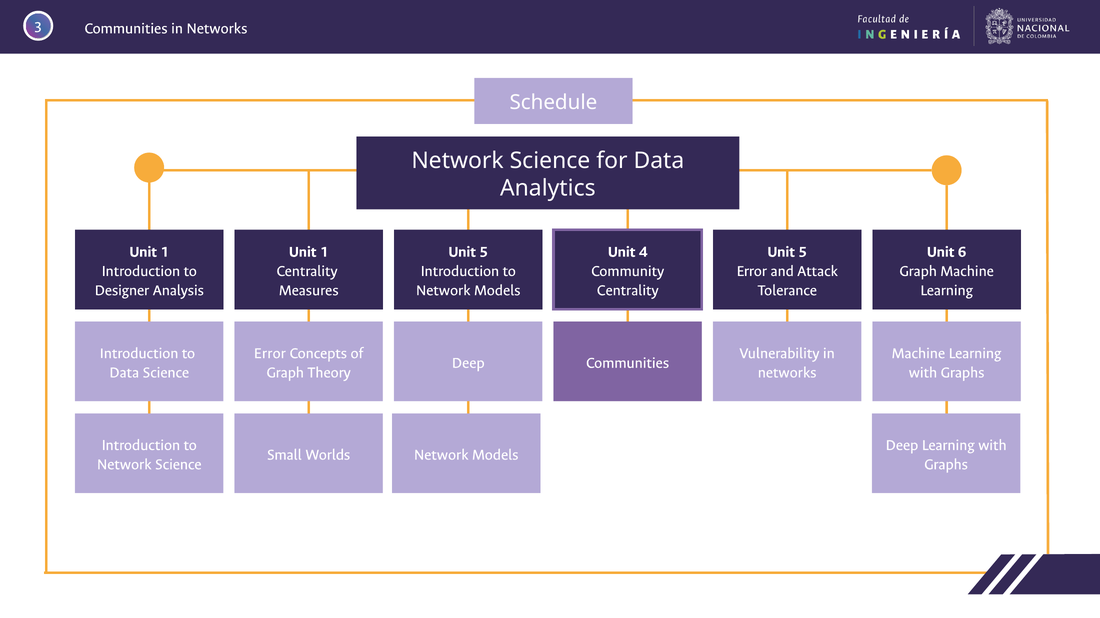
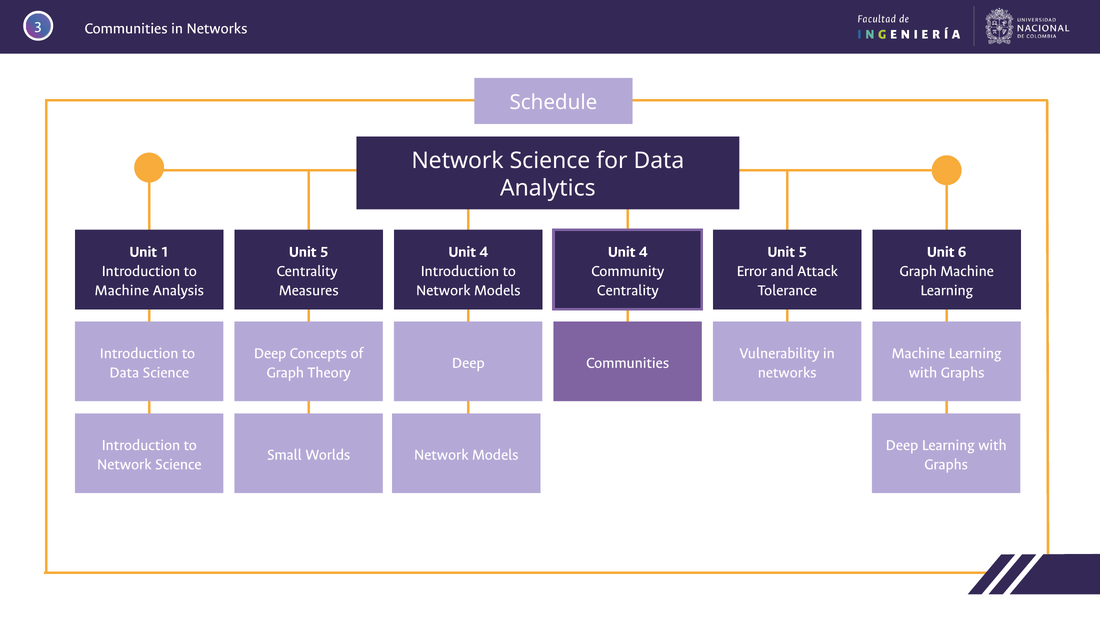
1 at (324, 252): 1 -> 5
5 at (484, 252): 5 -> 4
Designer at (122, 290): Designer -> Machine
Error at (270, 353): Error -> Deep
